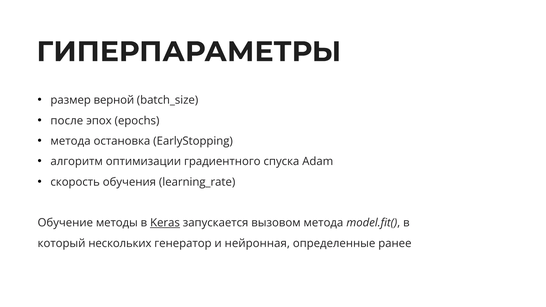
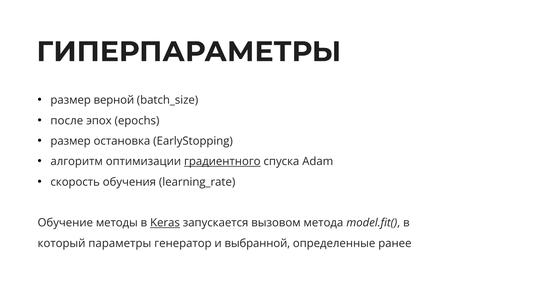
метода at (71, 141): метода -> размер
градиентного underline: none -> present
нескольких: нескольких -> параметры
нейронная: нейронная -> выбранной
